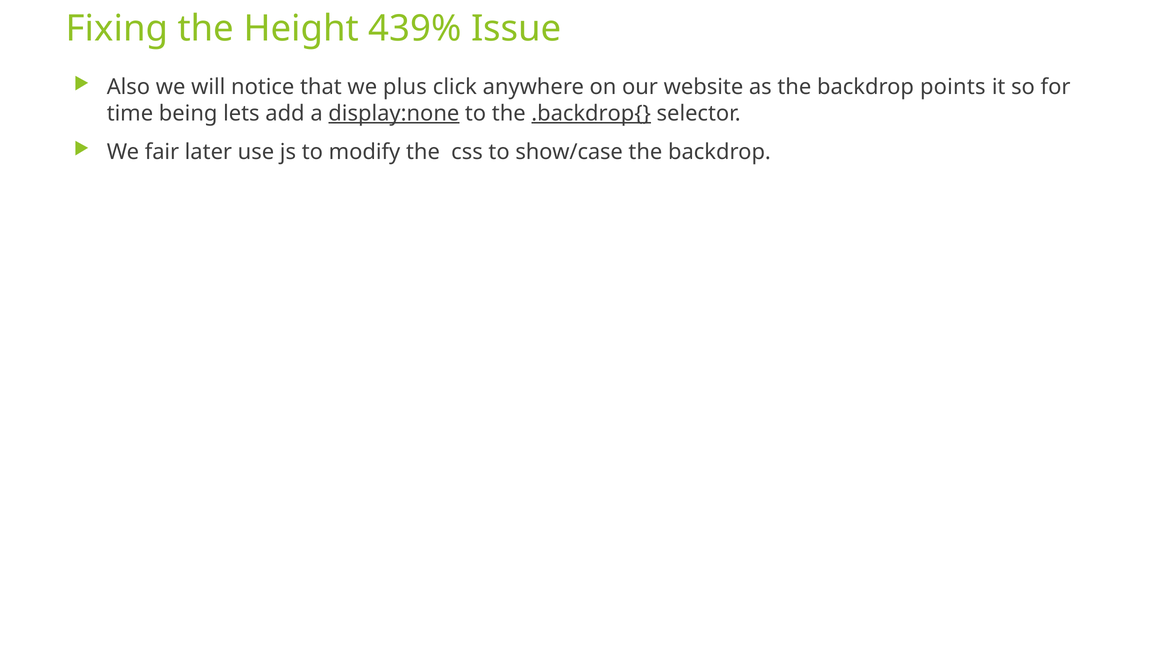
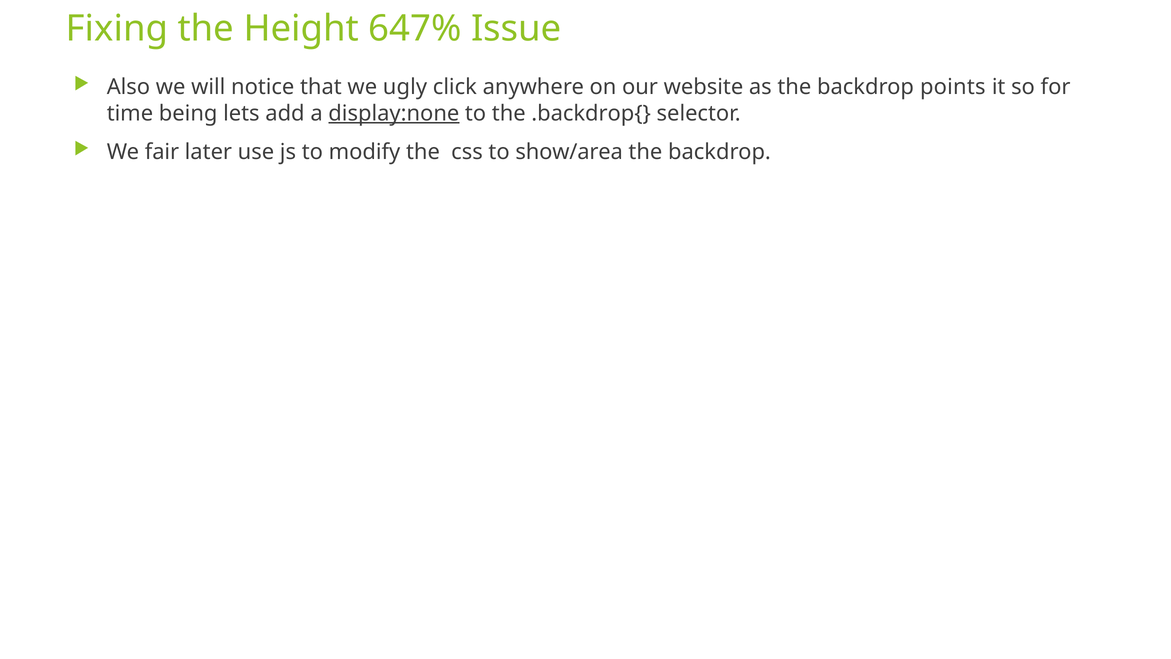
439%: 439% -> 647%
plus: plus -> ugly
.backdrop{ underline: present -> none
show/case: show/case -> show/area
